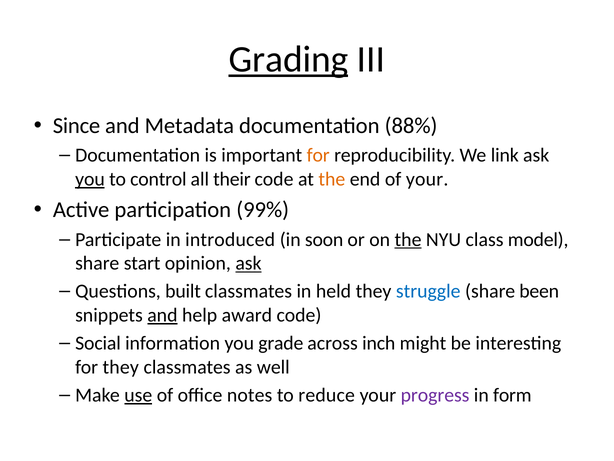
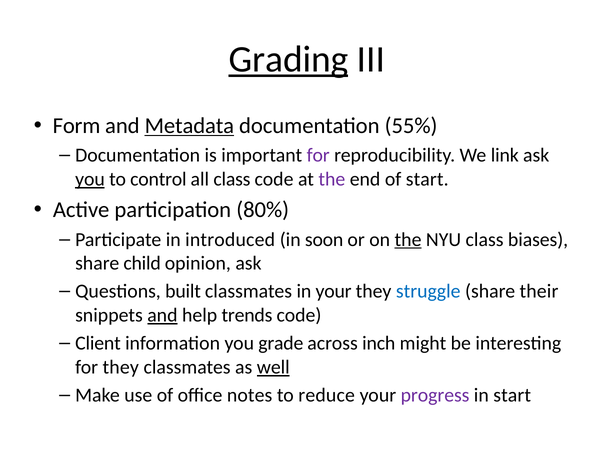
Since: Since -> Form
Metadata underline: none -> present
88%: 88% -> 55%
for at (318, 155) colour: orange -> purple
all their: their -> class
the at (332, 179) colour: orange -> purple
of your: your -> start
99%: 99% -> 80%
model: model -> biases
start: start -> child
ask at (248, 263) underline: present -> none
in held: held -> your
been: been -> their
award: award -> trends
Social: Social -> Client
well underline: none -> present
use underline: present -> none
in form: form -> start
